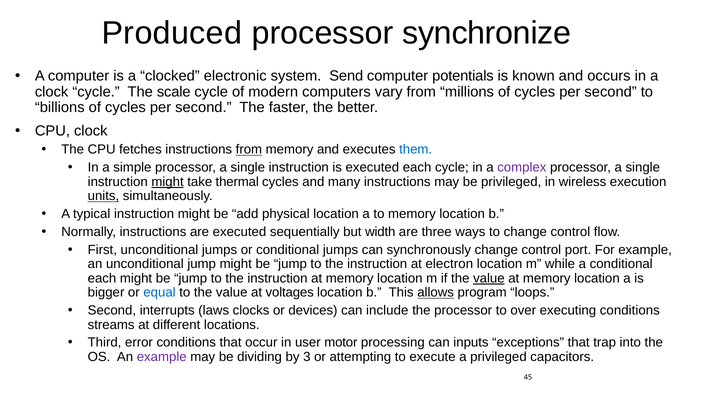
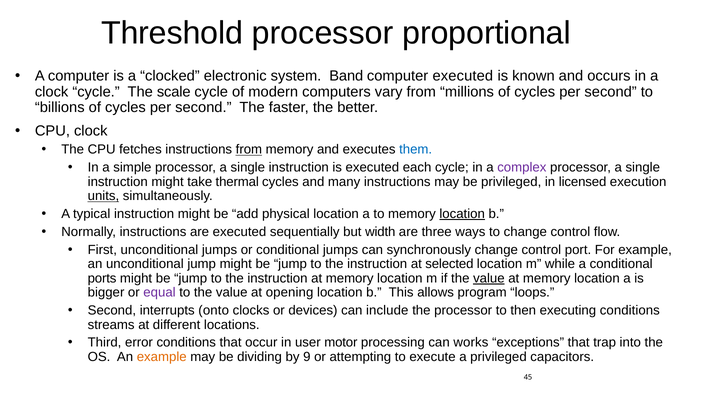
Produced: Produced -> Threshold
synchronize: synchronize -> proportional
Send: Send -> Band
computer potentials: potentials -> executed
might at (168, 182) underline: present -> none
wireless: wireless -> licensed
location at (462, 214) underline: none -> present
electron: electron -> selected
each at (102, 278): each -> ports
equal colour: blue -> purple
voltages: voltages -> opening
allows underline: present -> none
laws: laws -> onto
over: over -> then
inputs: inputs -> works
example at (162, 357) colour: purple -> orange
3: 3 -> 9
